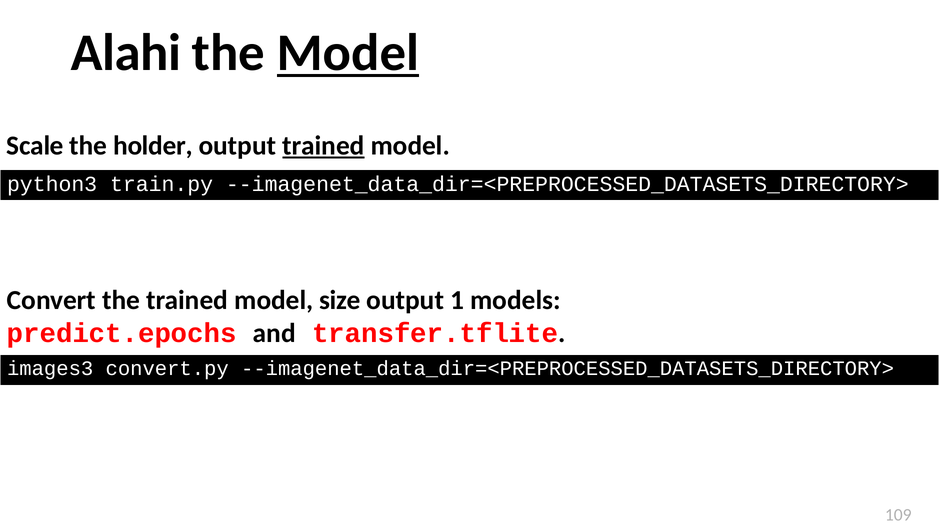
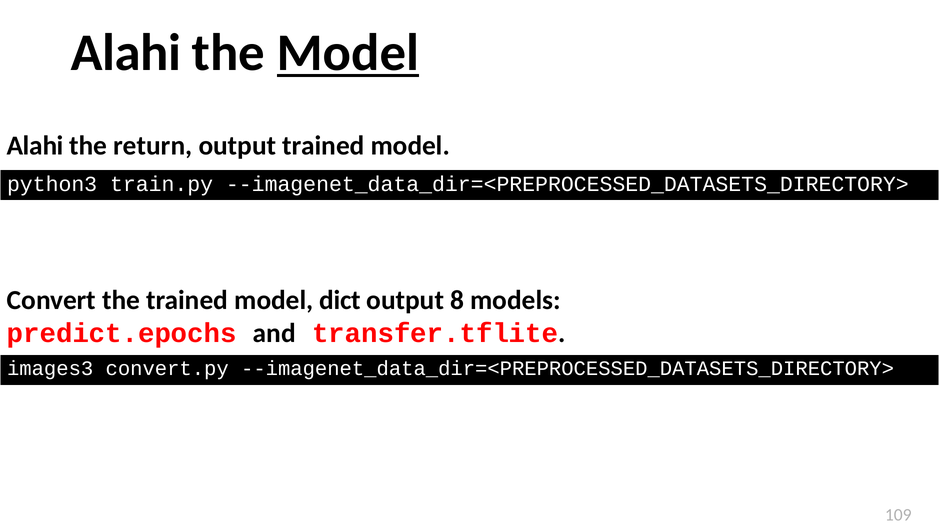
Scale at (35, 146): Scale -> Alahi
holder: holder -> return
trained at (323, 146) underline: present -> none
size: size -> dict
1: 1 -> 8
